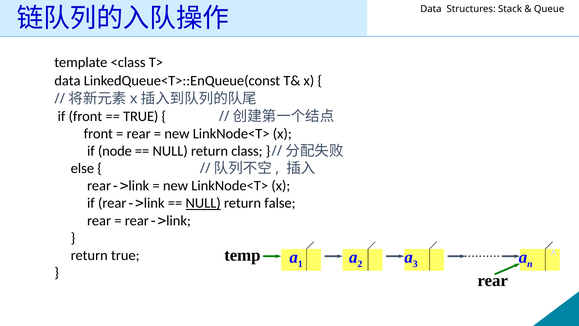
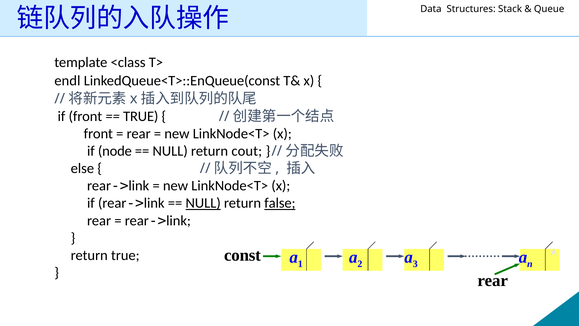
data at (67, 81): data -> endl
class: class -> cout
false underline: none -> present
temp: temp -> const
